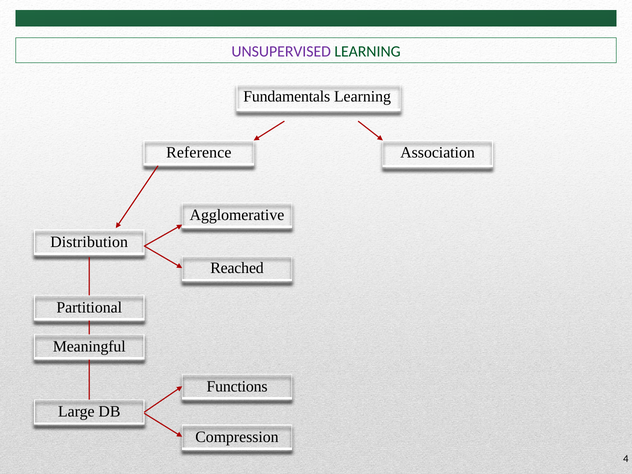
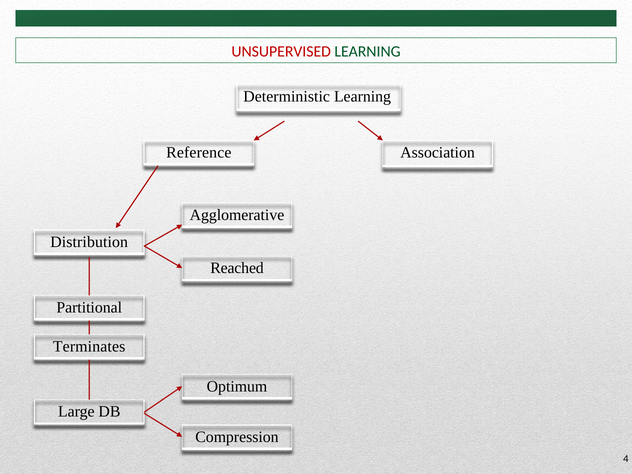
UNSUPERVISED colour: purple -> red
Fundamentals: Fundamentals -> Deterministic
Meaningful: Meaningful -> Terminates
Functions: Functions -> Optimum
